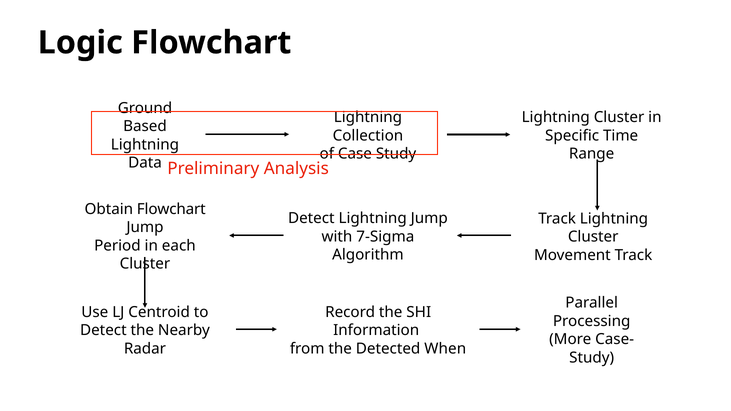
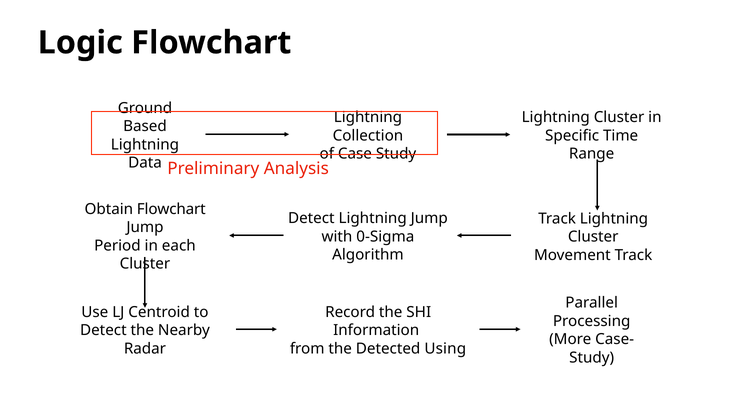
7-Sigma: 7-Sigma -> 0-Sigma
When: When -> Using
